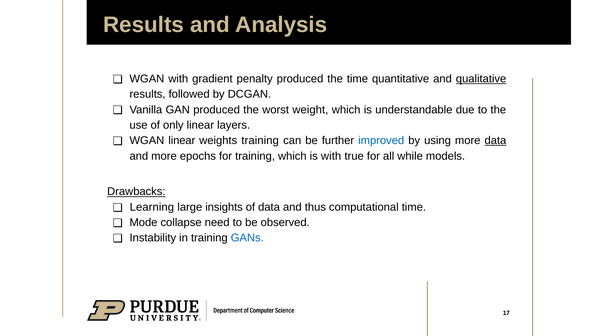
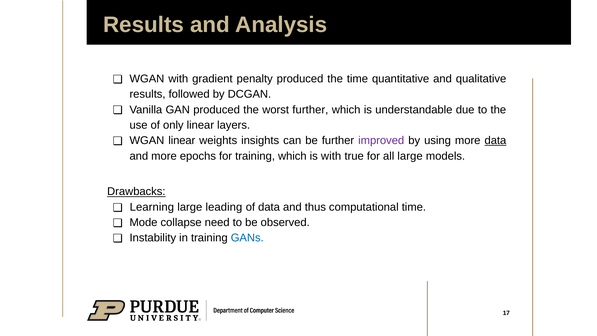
qualitative underline: present -> none
worst weight: weight -> further
weights training: training -> insights
improved colour: blue -> purple
all while: while -> large
insights: insights -> leading
